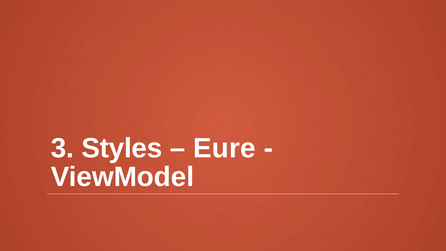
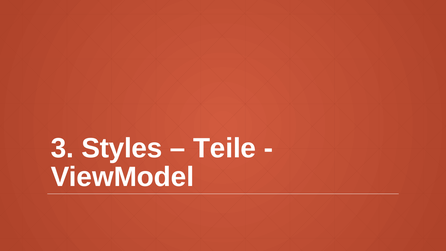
Eure: Eure -> Teile
